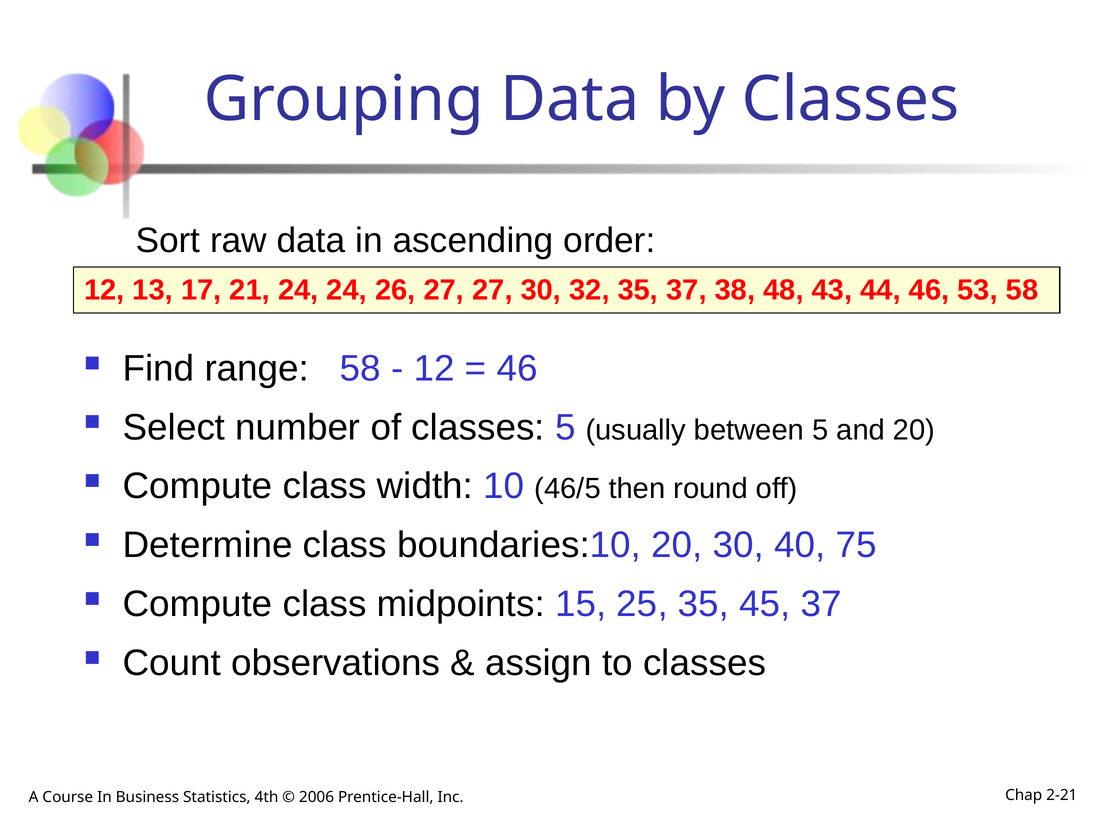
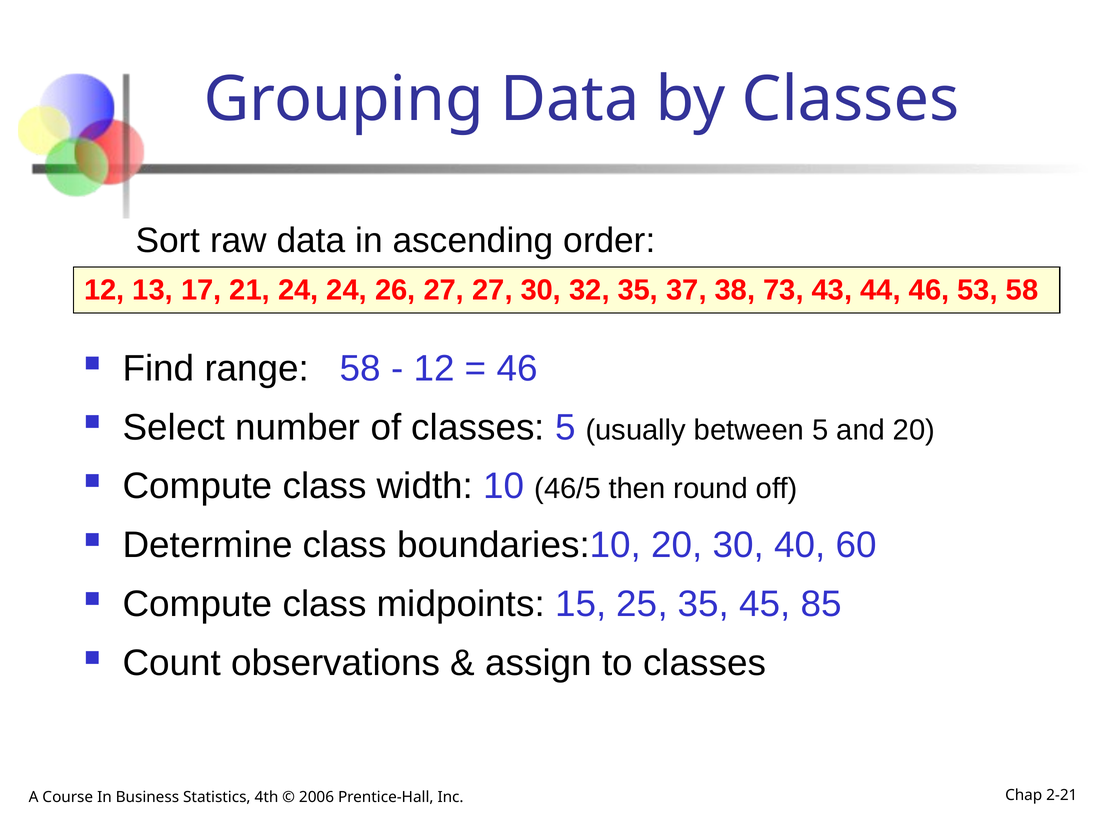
48: 48 -> 73
75: 75 -> 60
45 37: 37 -> 85
